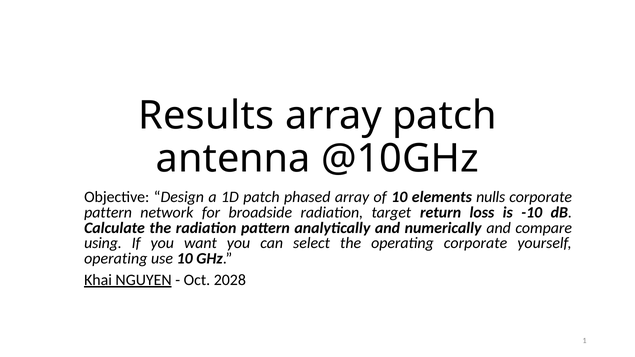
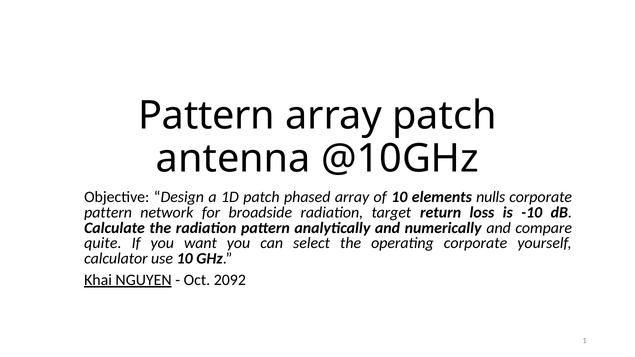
Results at (206, 116): Results -> Pattern
using: using -> quite
operating at (116, 259): operating -> calculator
2028: 2028 -> 2092
